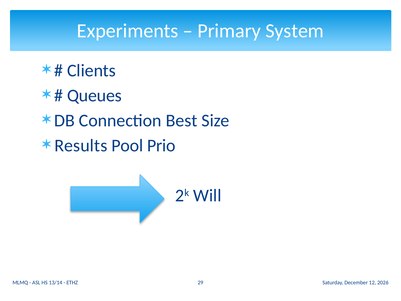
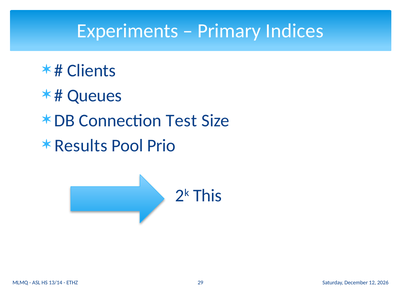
System: System -> Indices
Best: Best -> Test
Will: Will -> This
